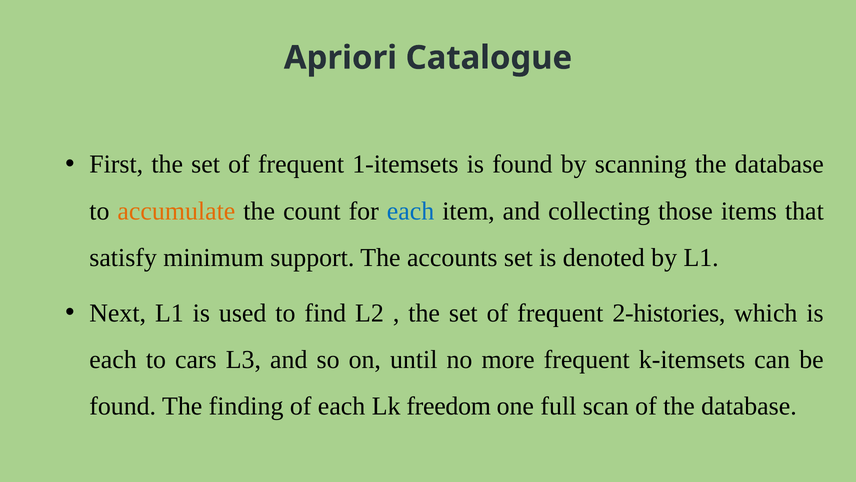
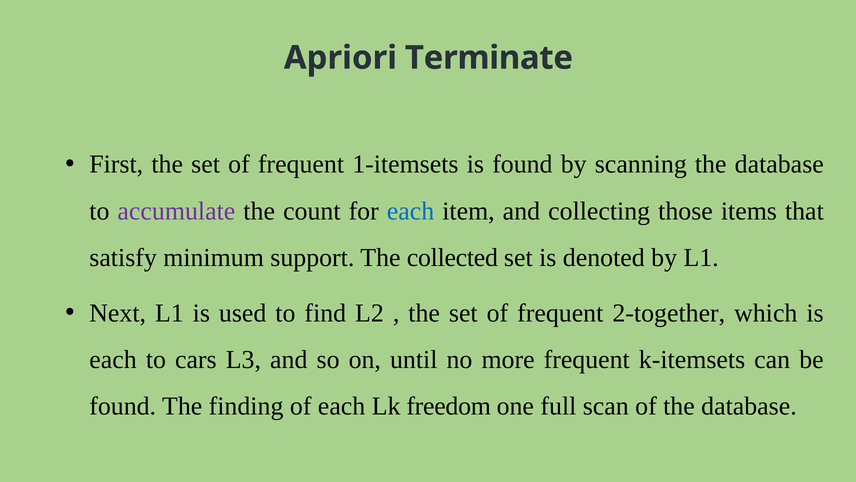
Catalogue: Catalogue -> Terminate
accumulate colour: orange -> purple
accounts: accounts -> collected
2-histories: 2-histories -> 2-together
